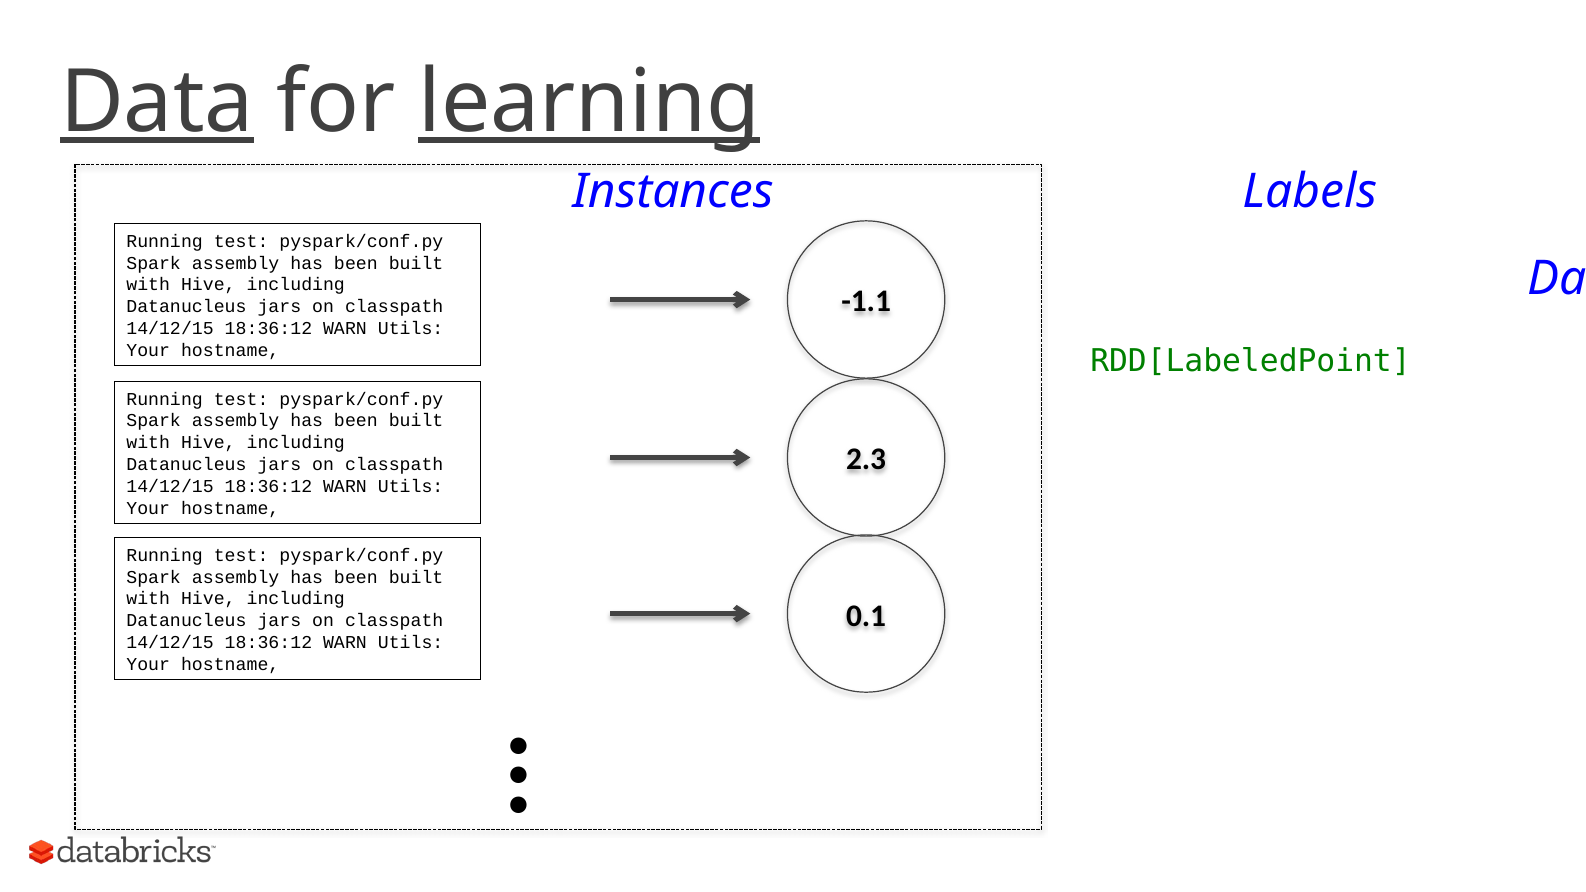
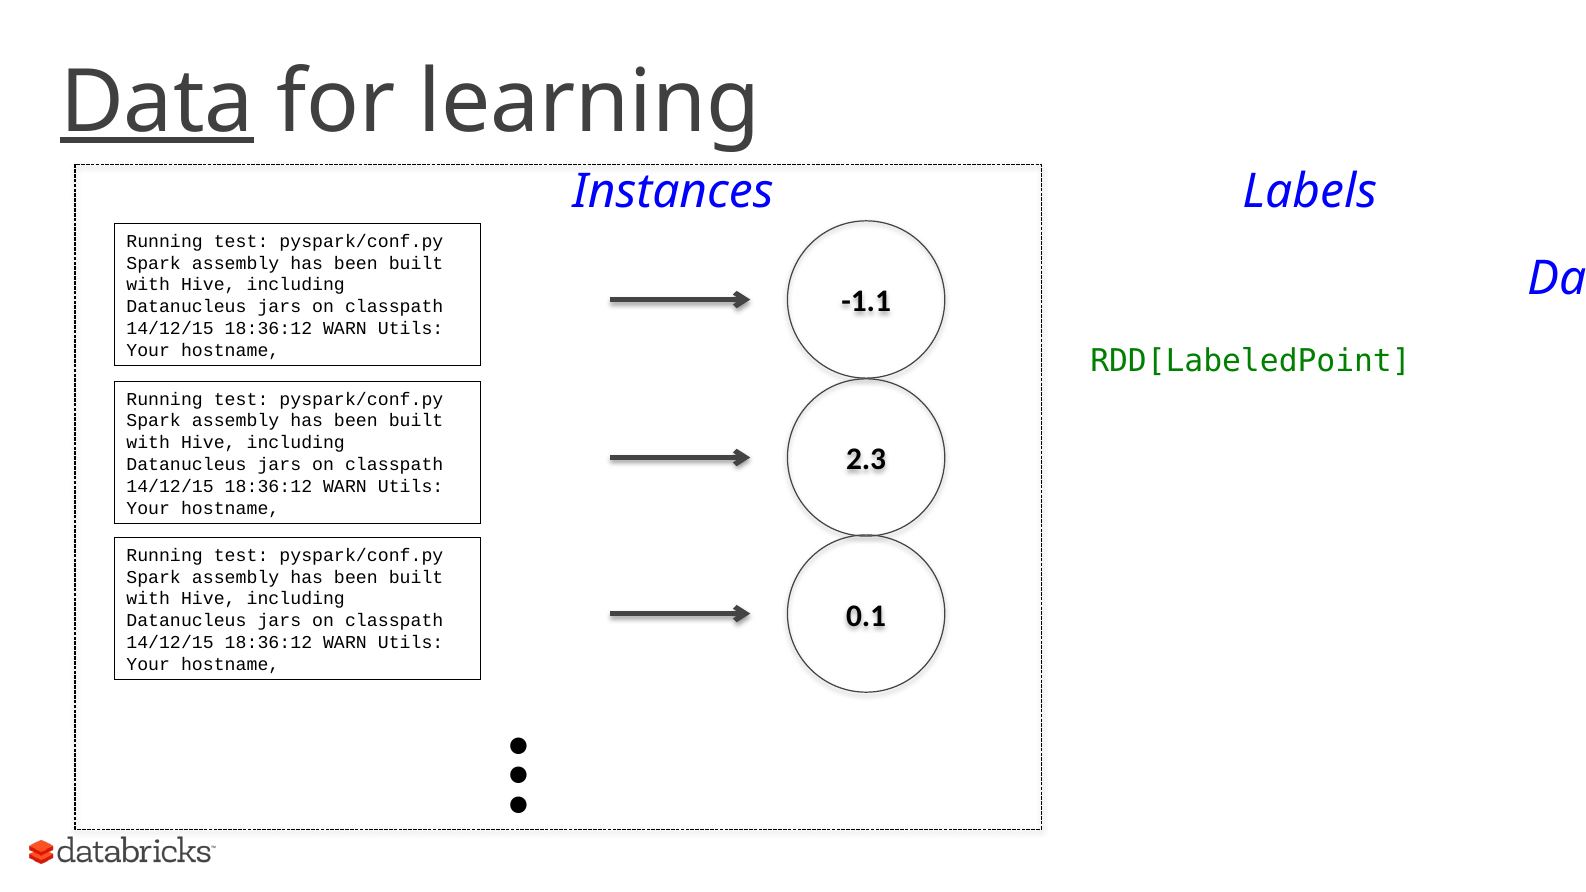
learning underline: present -> none
